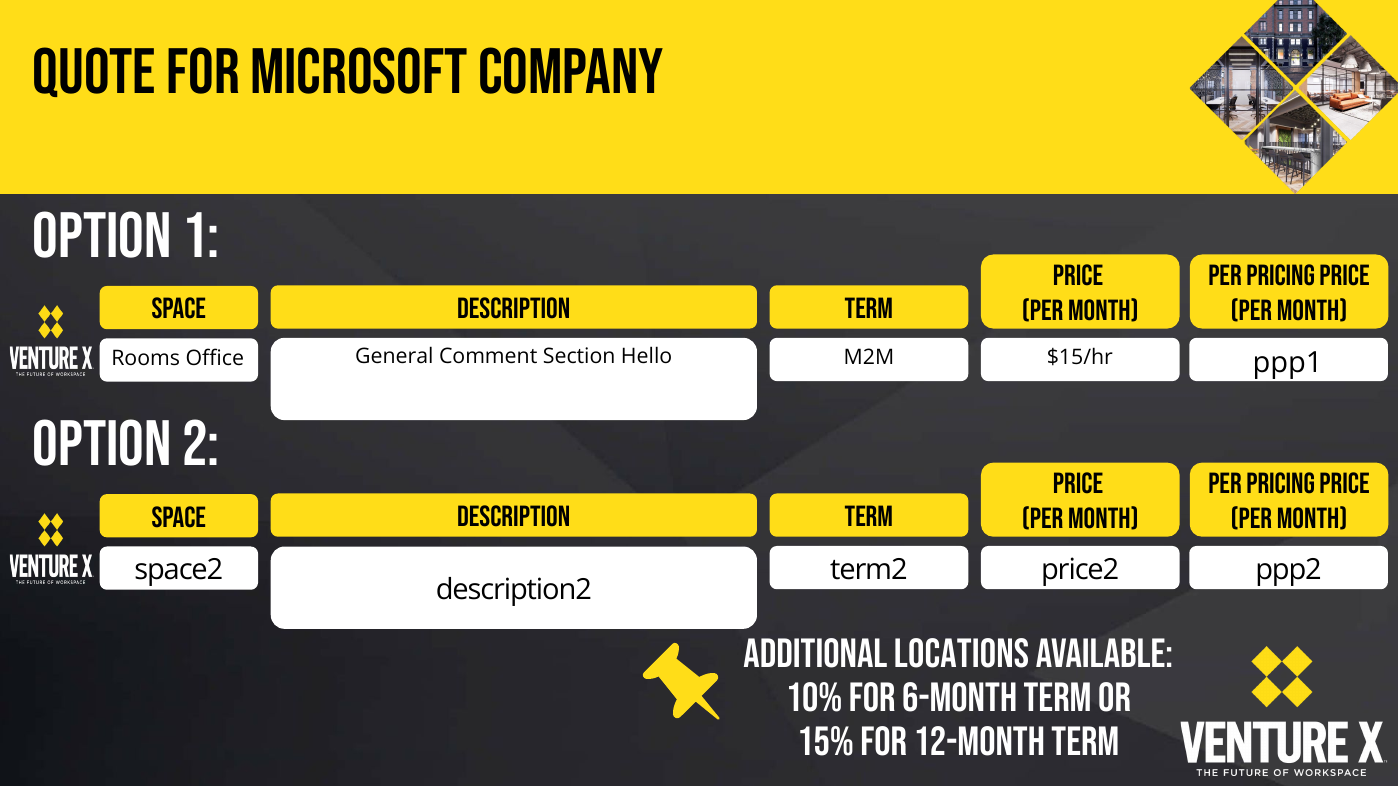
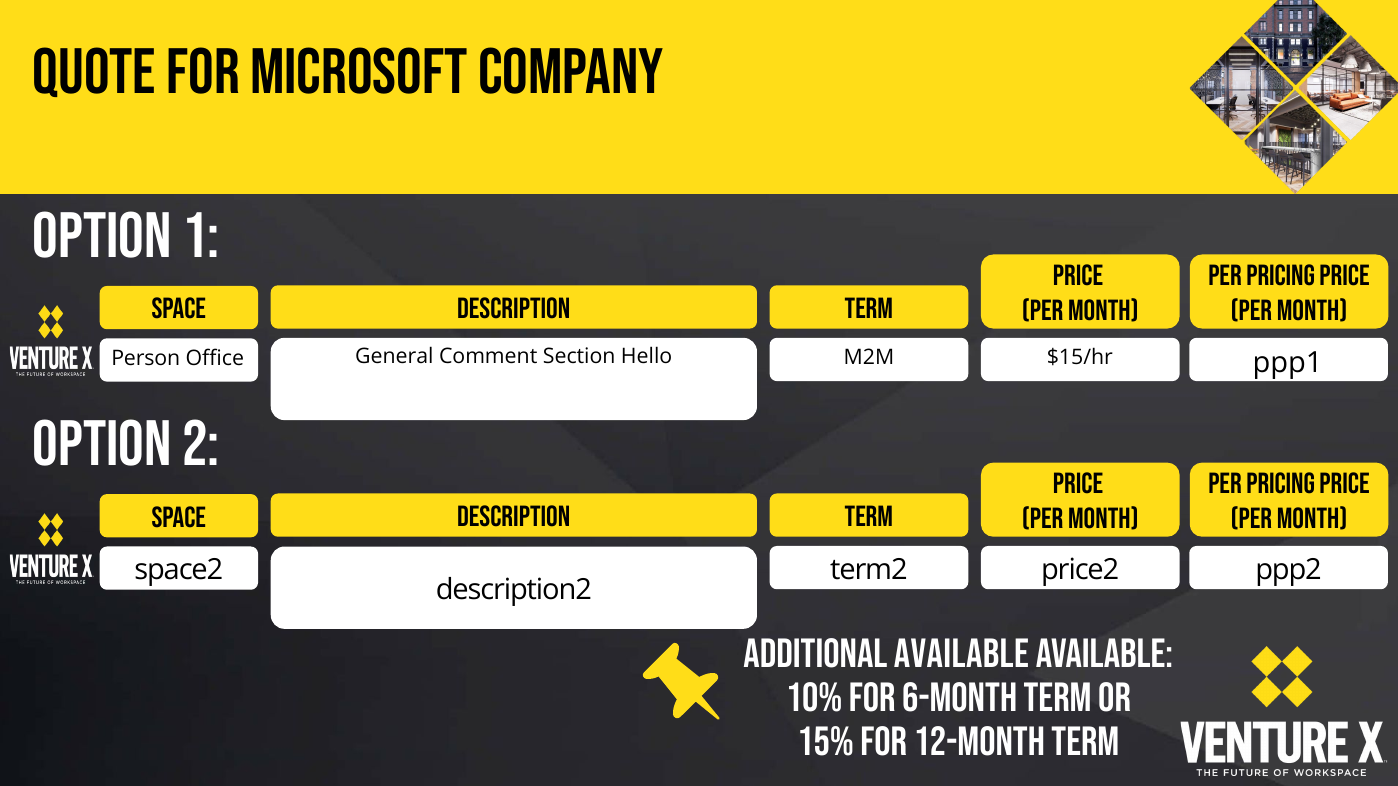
Rooms: Rooms -> Person
Additional locations: locations -> available
